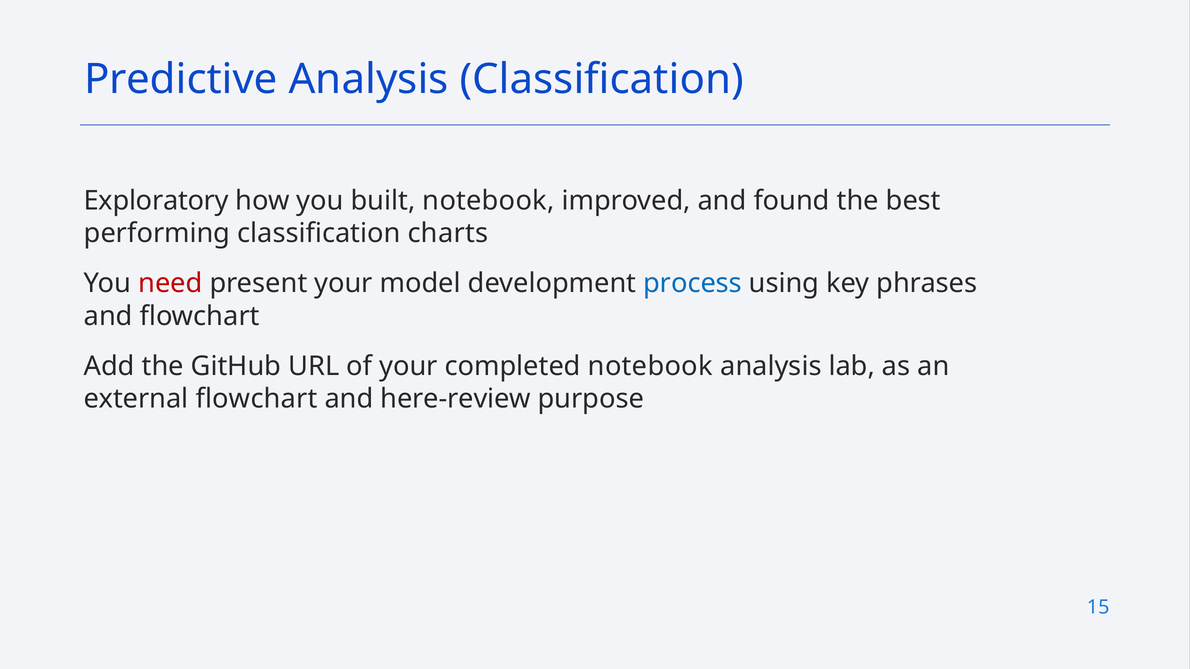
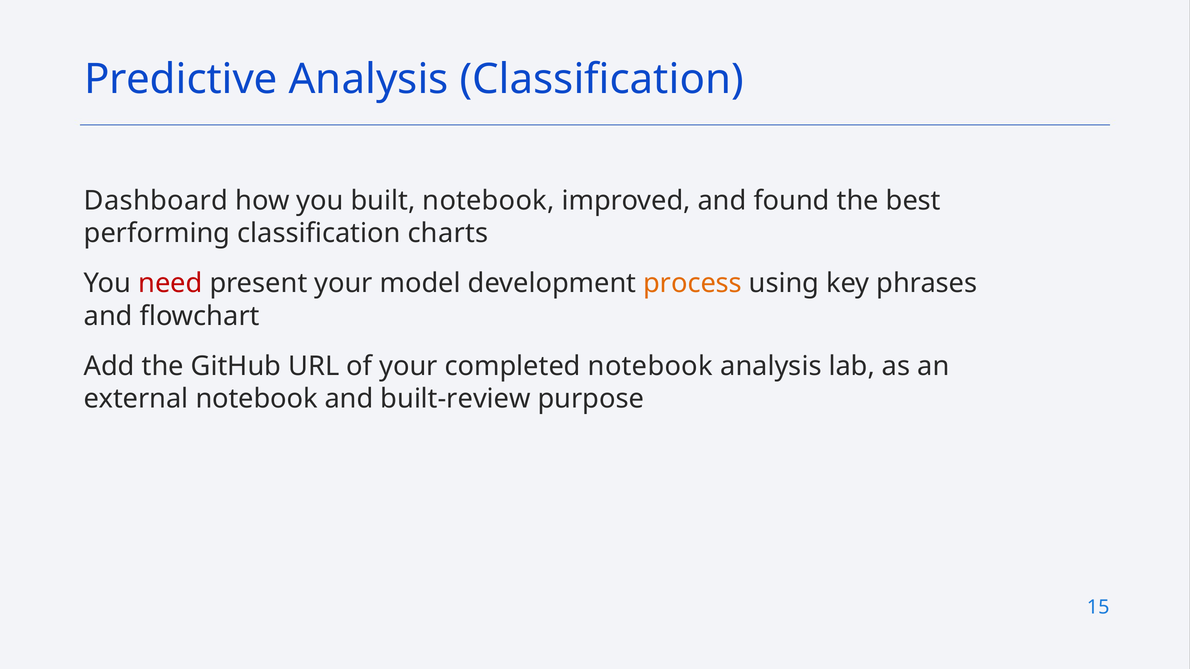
Exploratory: Exploratory -> Dashboard
process colour: blue -> orange
external flowchart: flowchart -> notebook
here-review: here-review -> built-review
